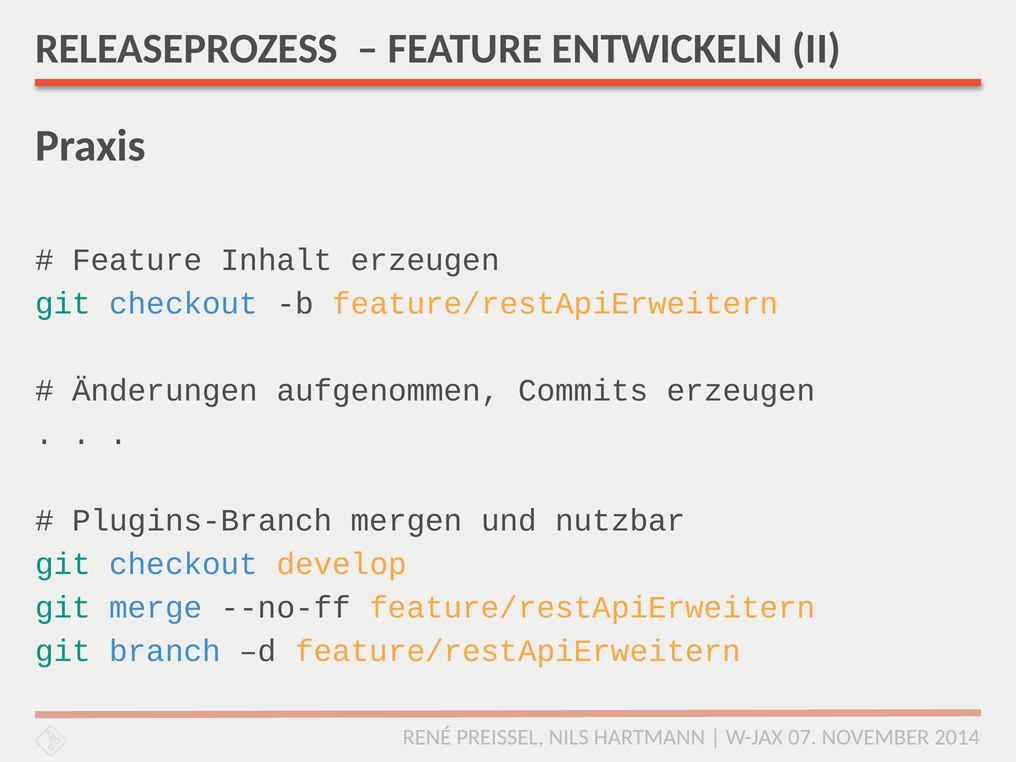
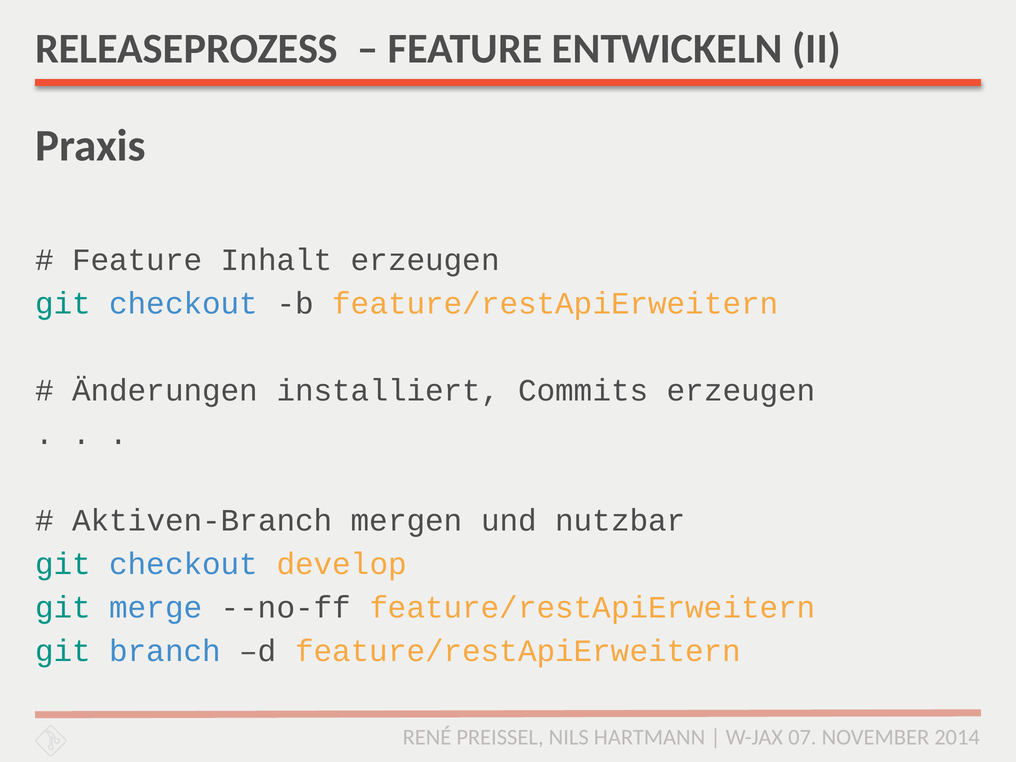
aufgenommen: aufgenommen -> installiert
Plugins-Branch: Plugins-Branch -> Aktiven-Branch
